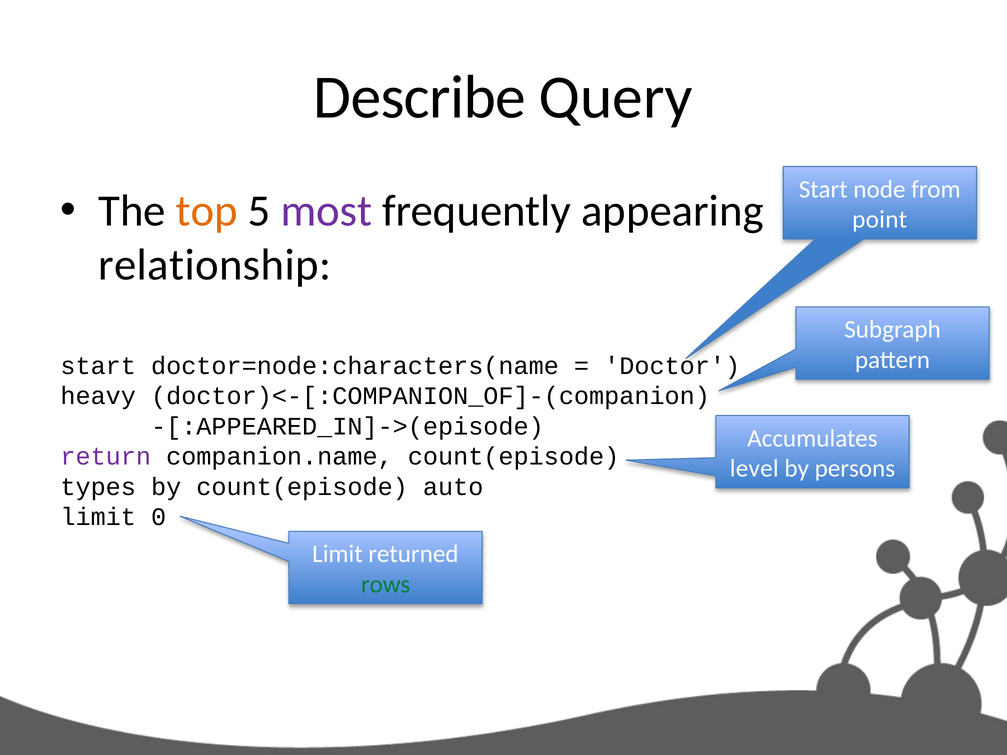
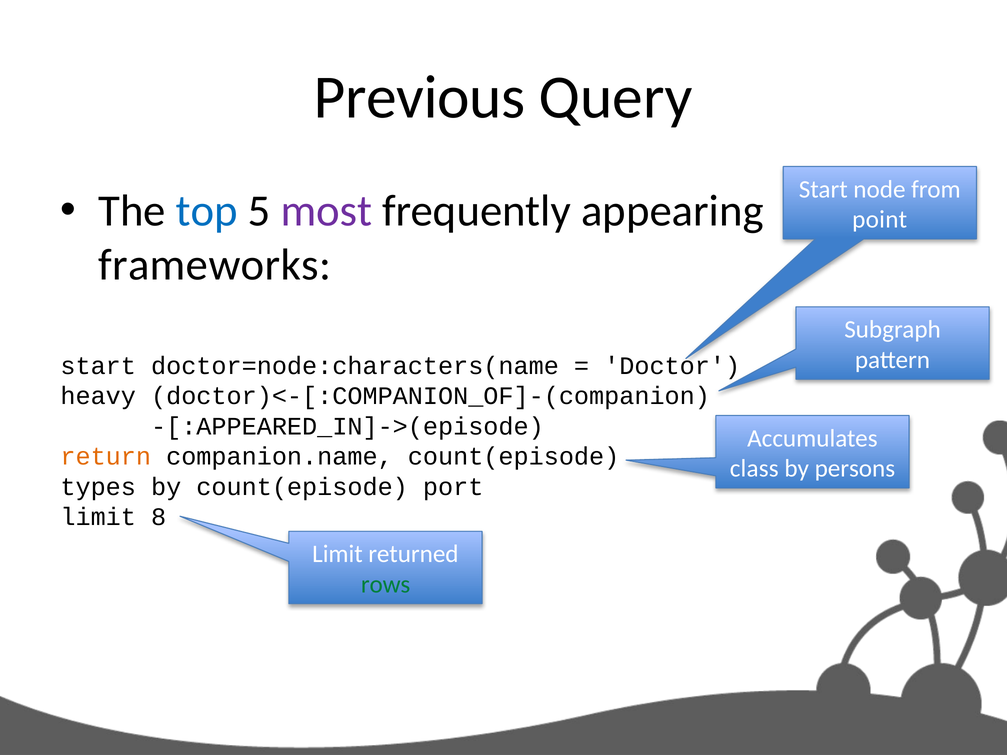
Describe: Describe -> Previous
top colour: orange -> blue
relationship: relationship -> frameworks
return colour: purple -> orange
level: level -> class
auto: auto -> port
0: 0 -> 8
